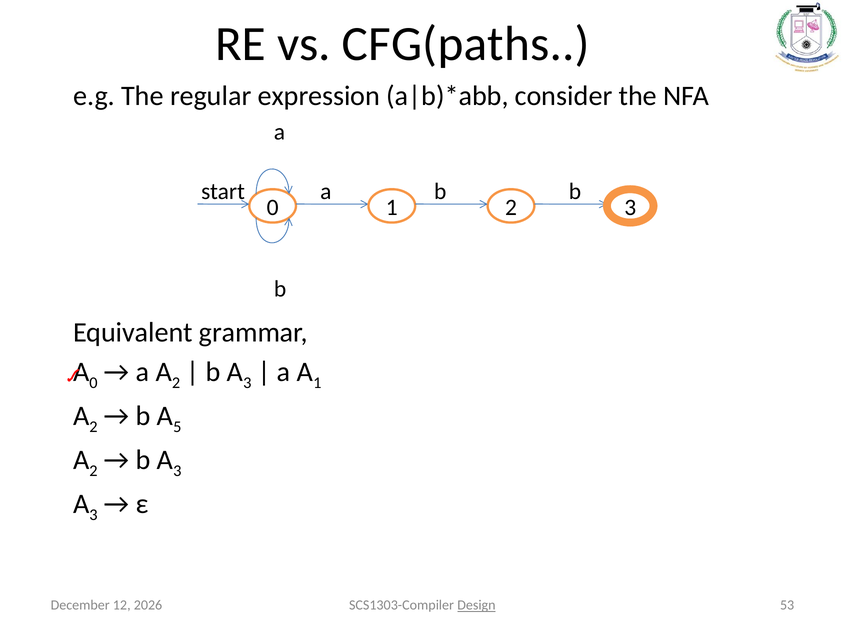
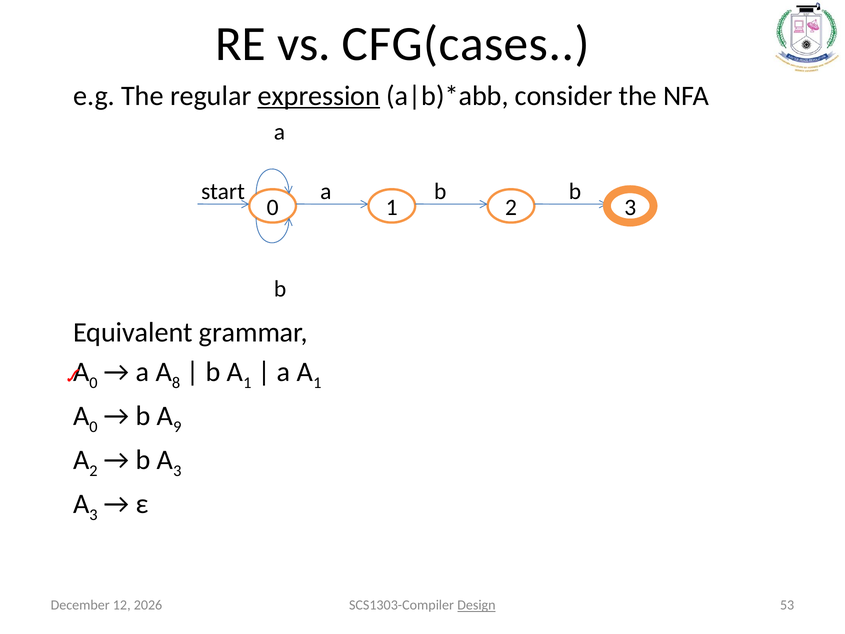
CFG(paths: CFG(paths -> CFG(cases
expression underline: none -> present
a A 2: 2 -> 8
3 at (247, 383): 3 -> 1
2 at (93, 427): 2 -> 0
5: 5 -> 9
